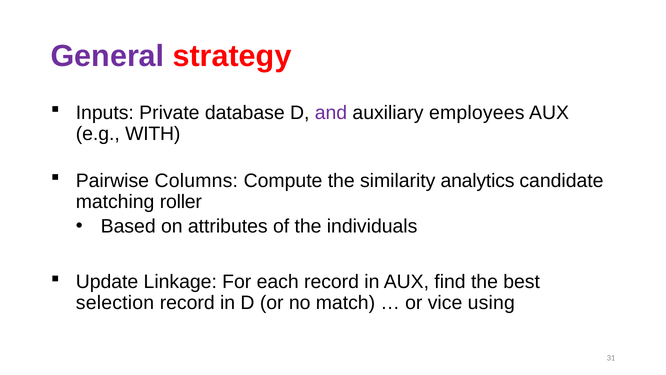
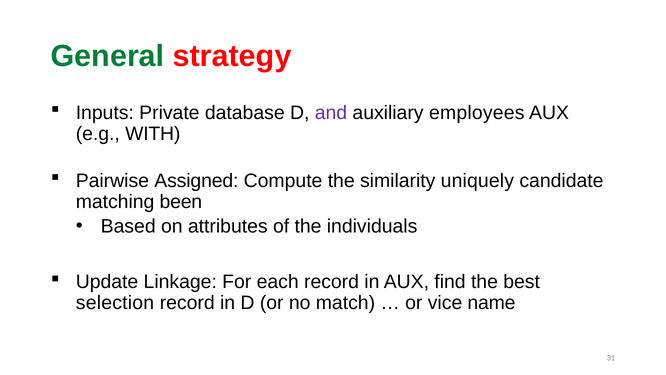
General colour: purple -> green
Columns: Columns -> Assigned
analytics: analytics -> uniquely
roller: roller -> been
using: using -> name
